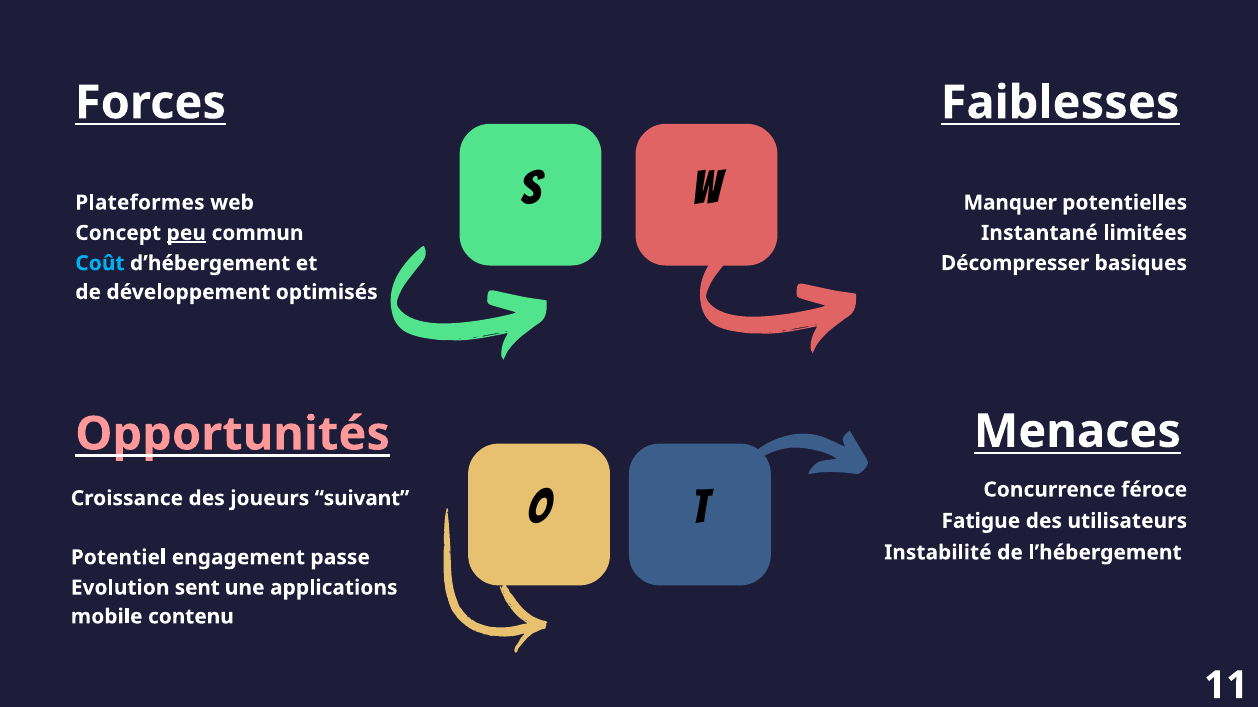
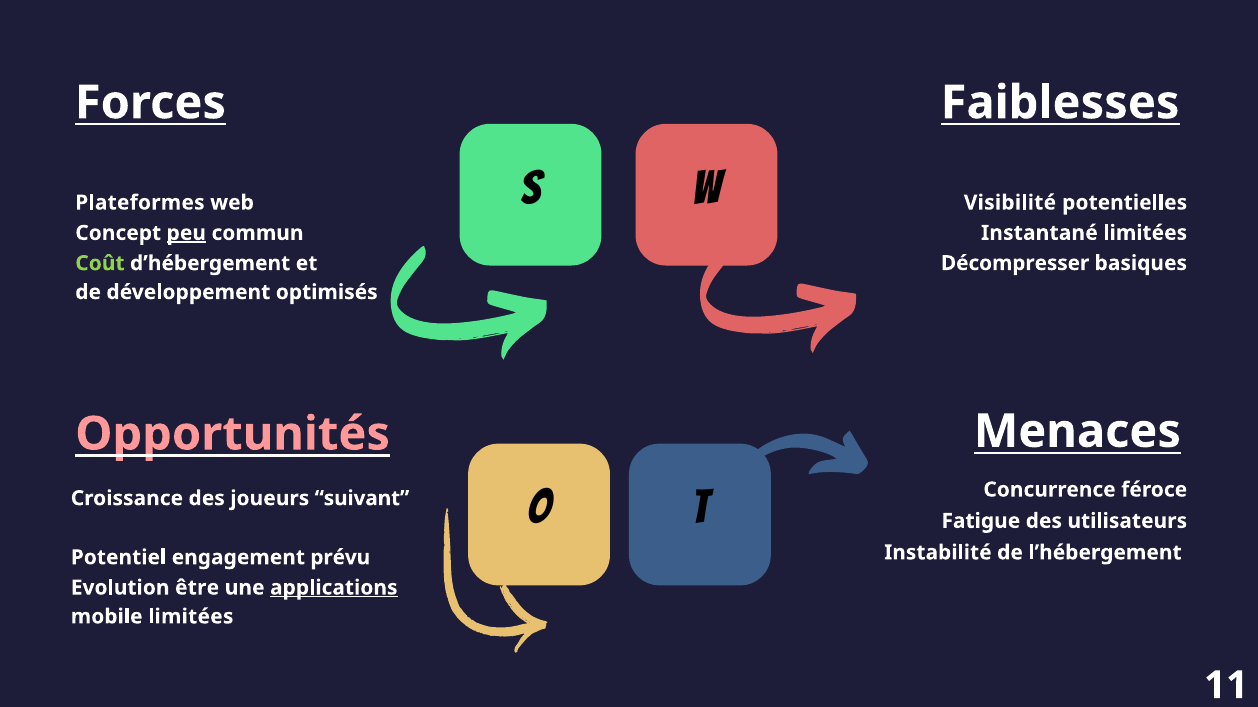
Manquer: Manquer -> Visibilité
Coût colour: light blue -> light green
passe: passe -> prévu
sent: sent -> être
applications underline: none -> present
mobile contenu: contenu -> limitées
